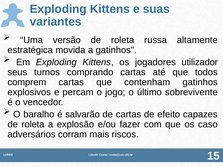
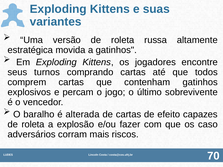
utilizador: utilizador -> encontre
salvarão: salvarão -> alterada
15: 15 -> 70
